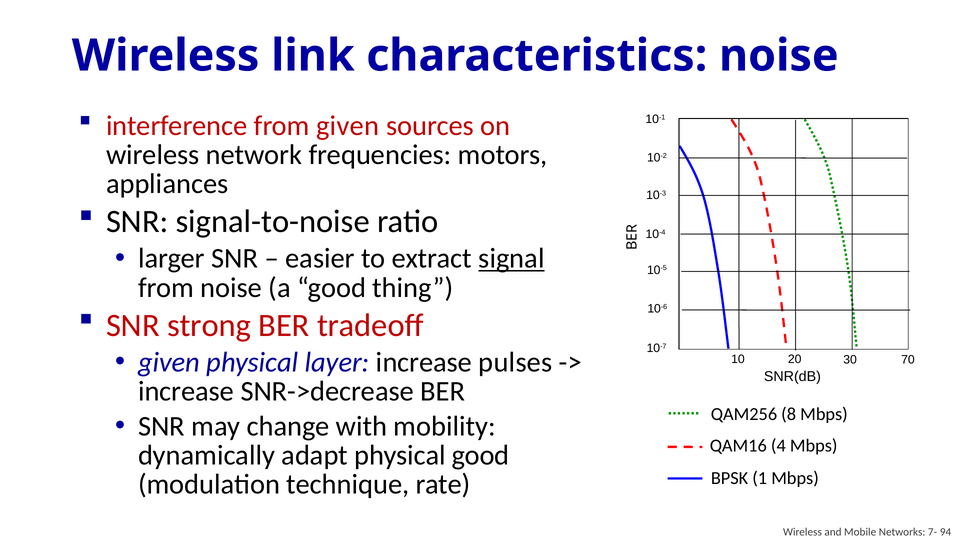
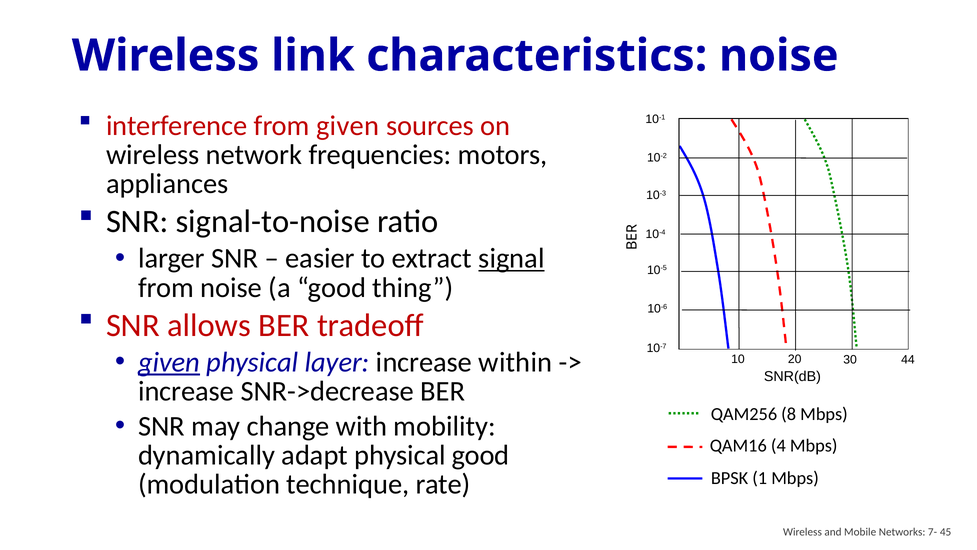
strong: strong -> allows
given at (169, 362) underline: none -> present
pulses: pulses -> within
70: 70 -> 44
94: 94 -> 45
